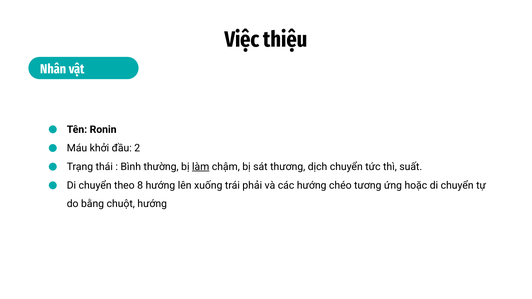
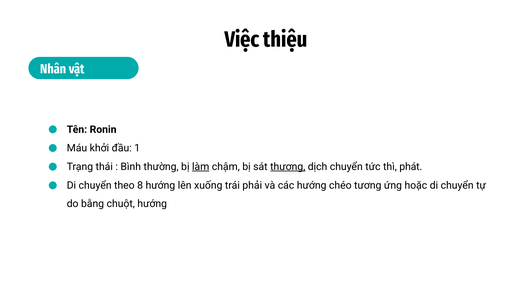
2: 2 -> 1
thương underline: none -> present
suất: suất -> phát
